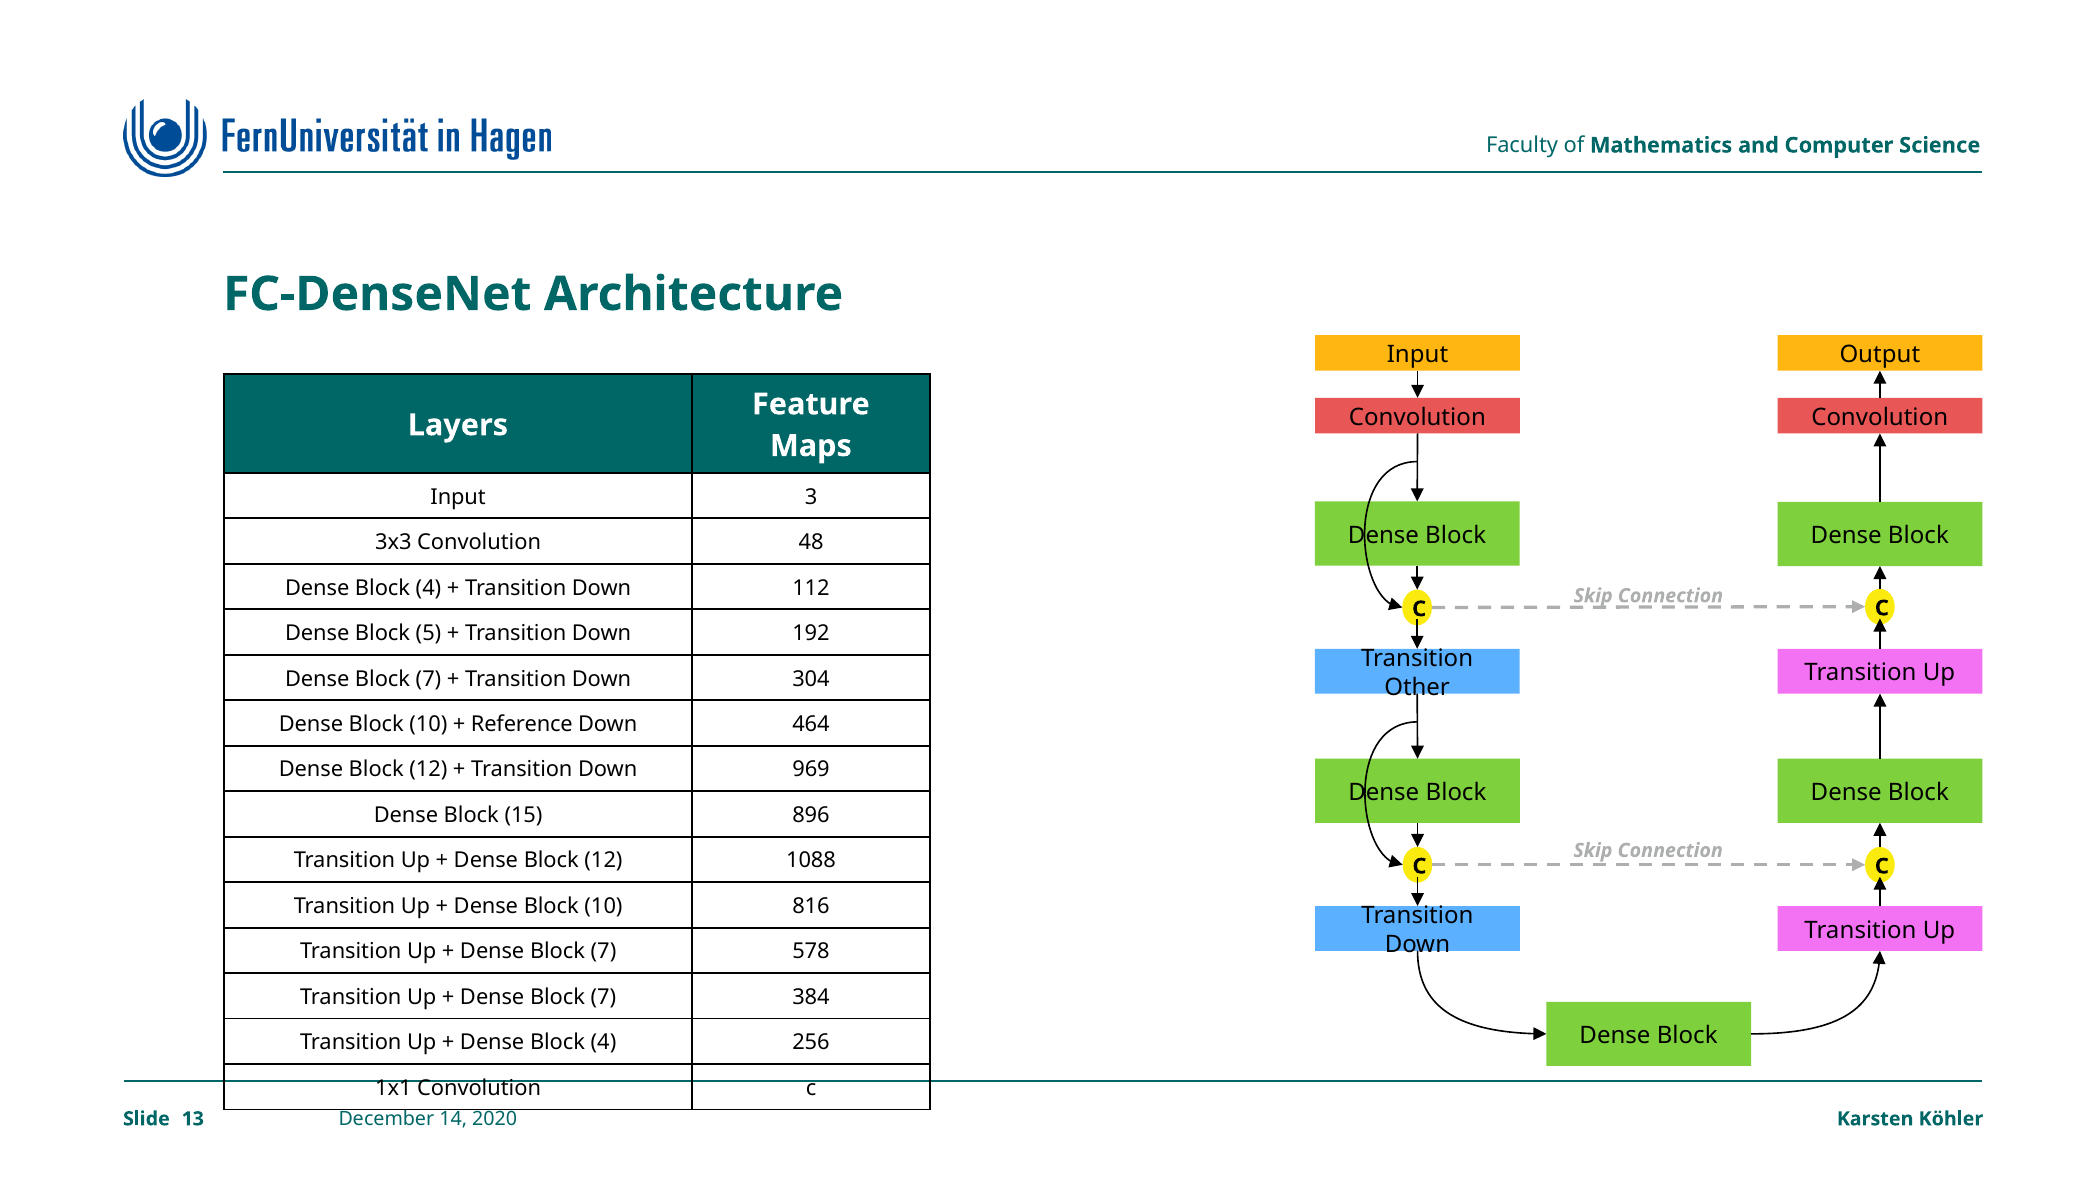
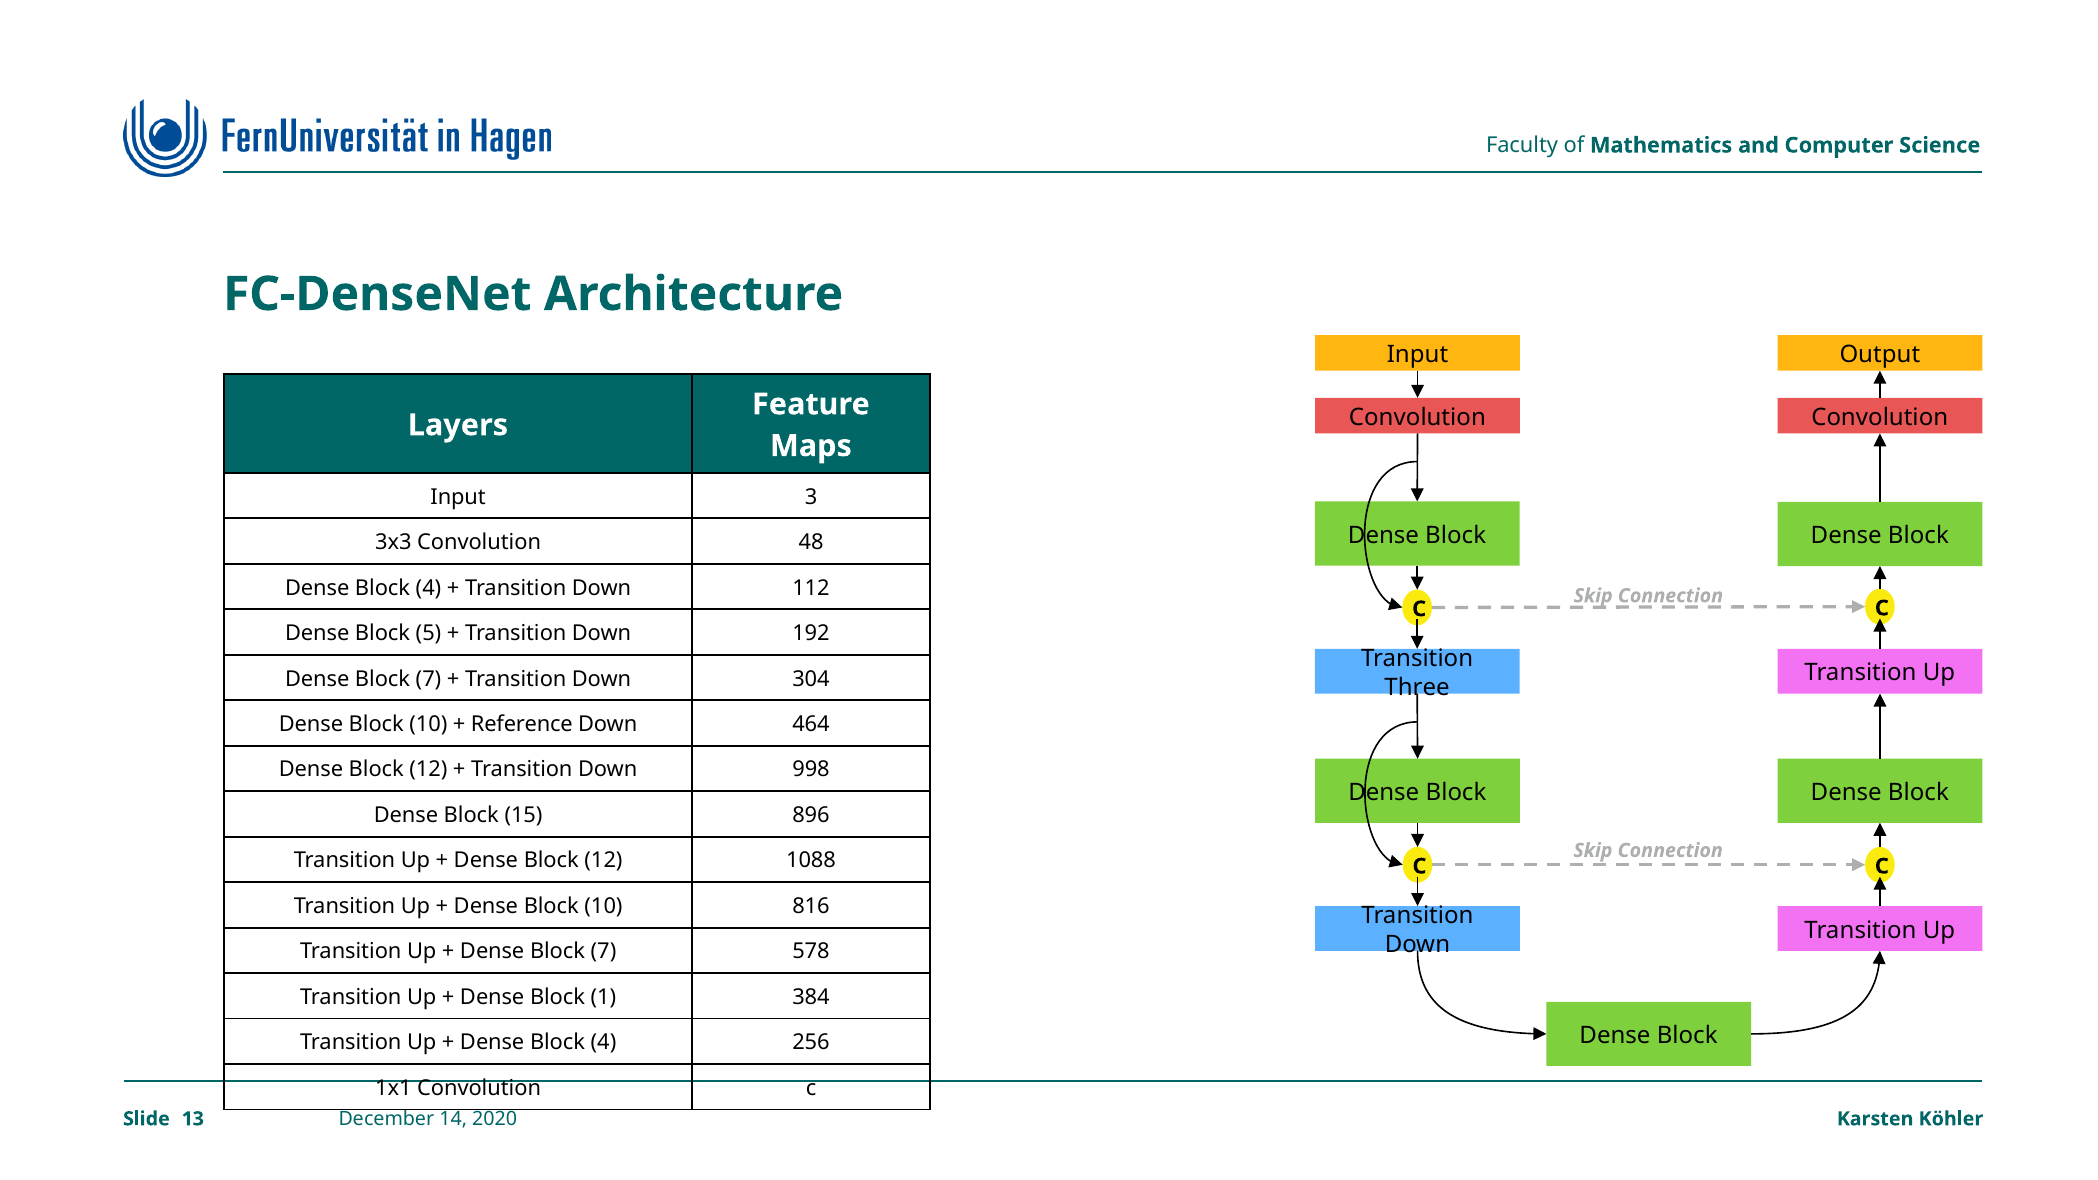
Other: Other -> Three
969: 969 -> 998
7 at (603, 997): 7 -> 1
